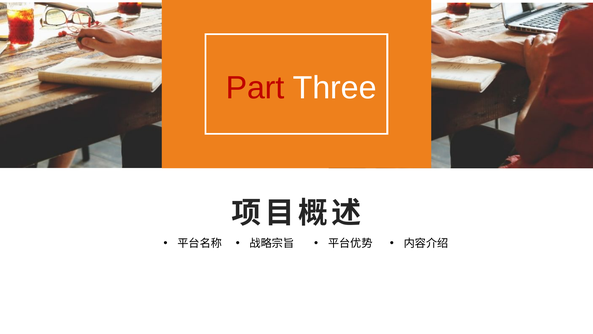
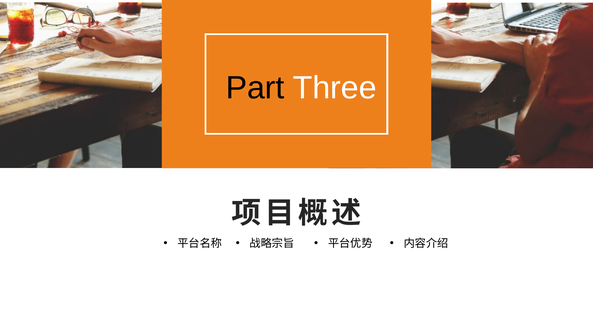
Part colour: red -> black
